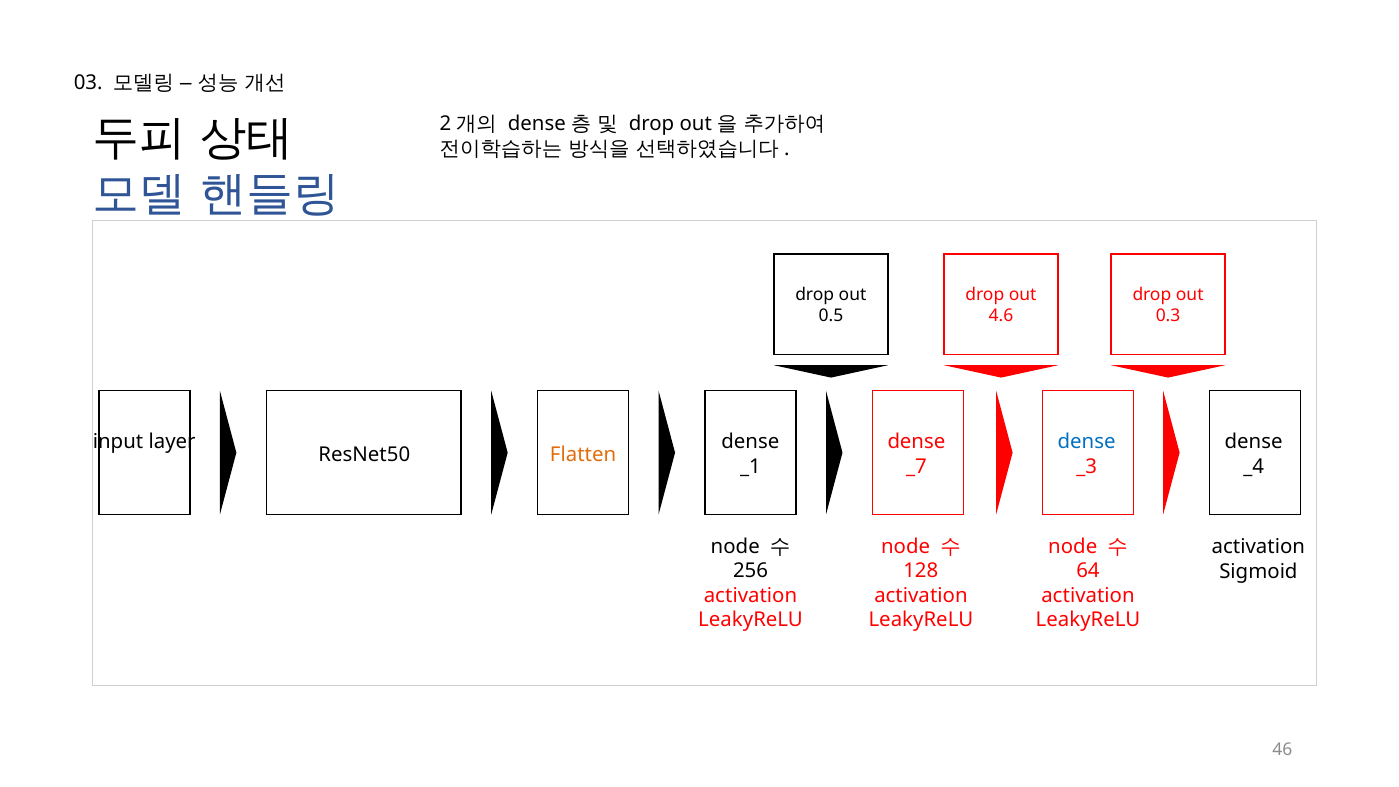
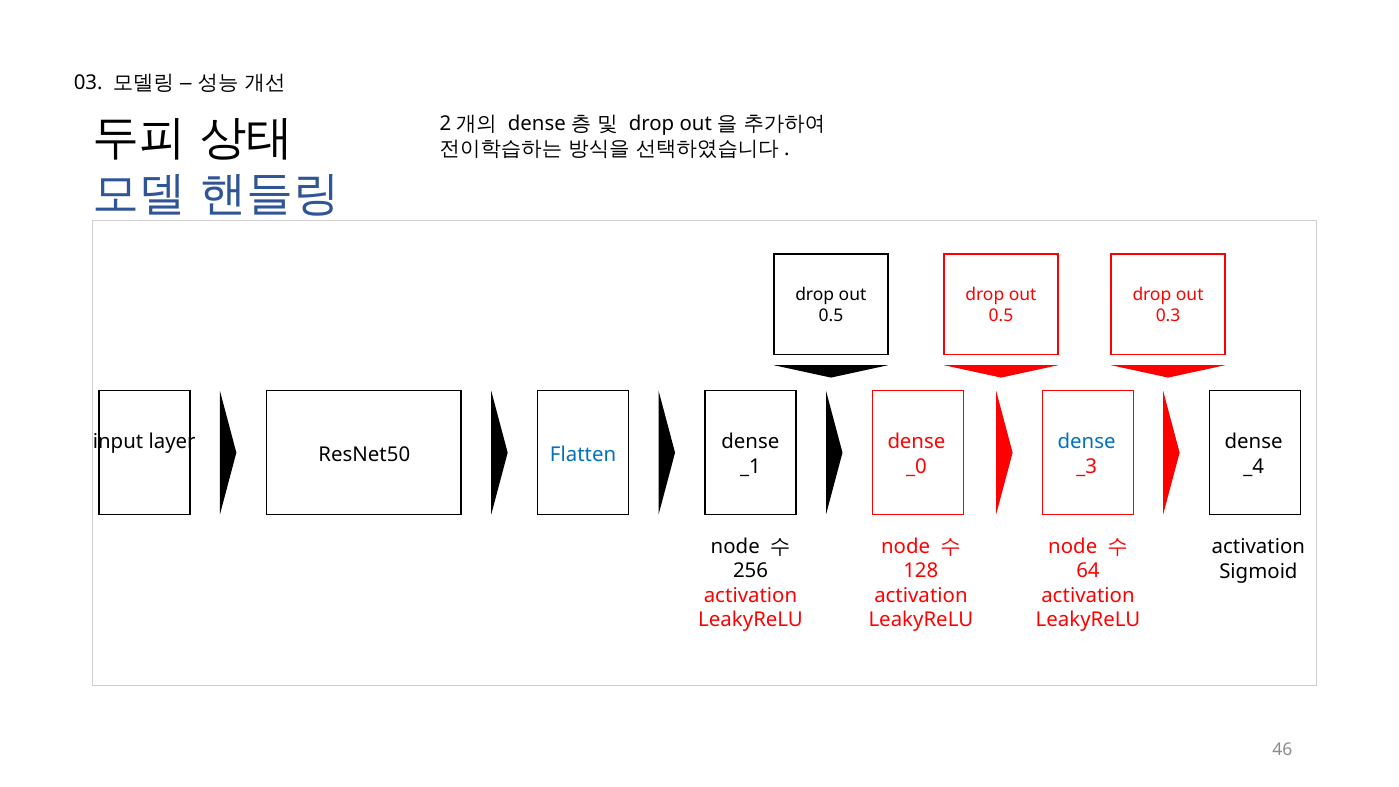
4.6 at (1001, 316): 4.6 -> 0.5
Flatten colour: orange -> blue
_7: _7 -> _0
